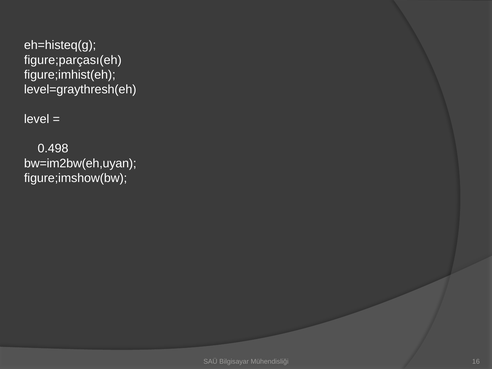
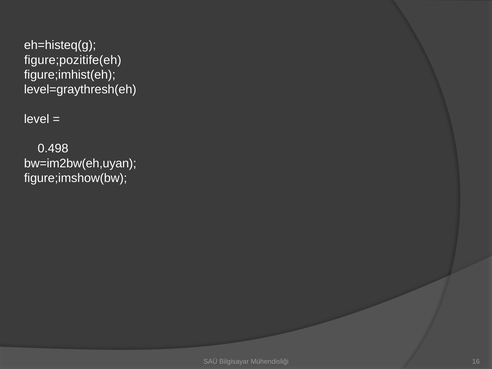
figure;parçası(eh: figure;parçası(eh -> figure;pozitife(eh
